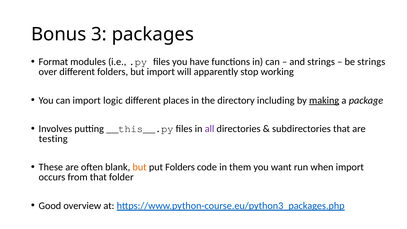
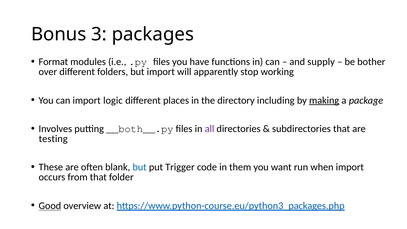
and strings: strings -> supply
be strings: strings -> bother
__this__.py: __this__.py -> __both__.py
but at (140, 167) colour: orange -> blue
put Folders: Folders -> Trigger
Good underline: none -> present
